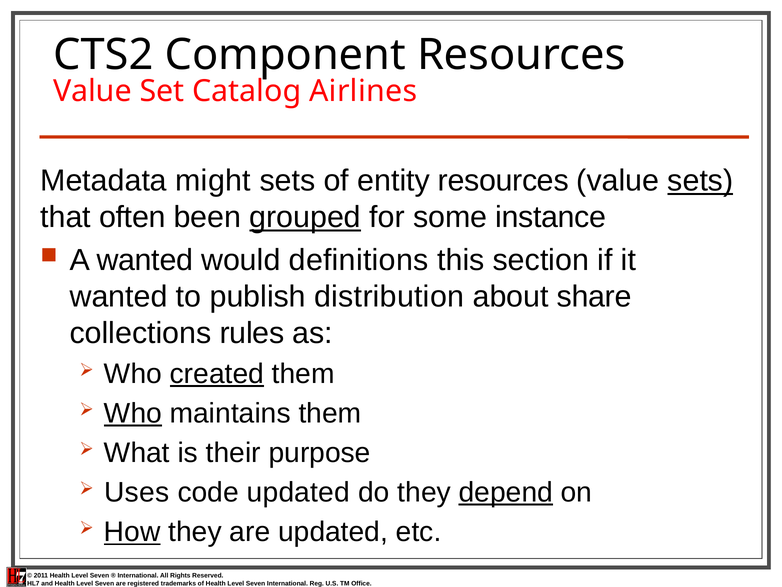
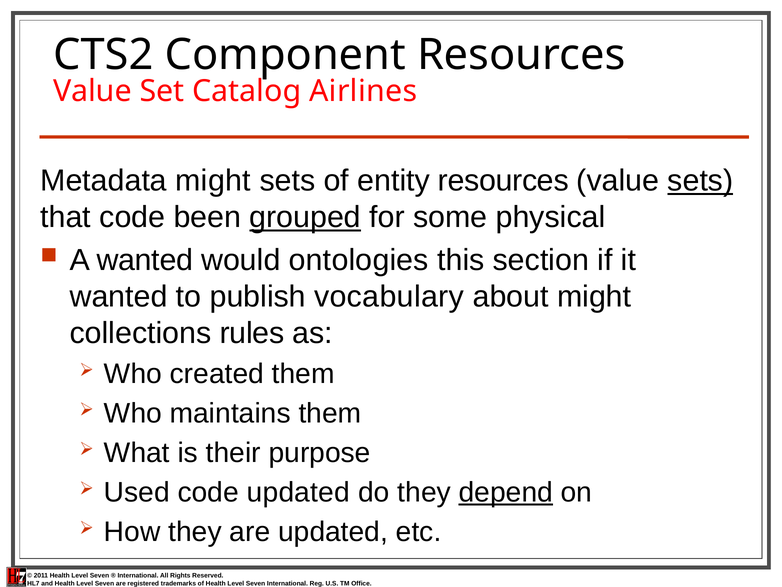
that often: often -> code
instance: instance -> physical
definitions: definitions -> ontologies
distribution: distribution -> vocabulary
about share: share -> might
created underline: present -> none
Who at (133, 413) underline: present -> none
Uses: Uses -> Used
How underline: present -> none
